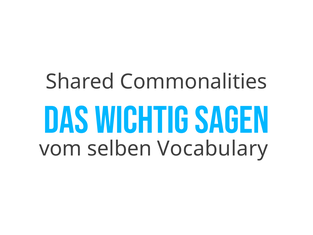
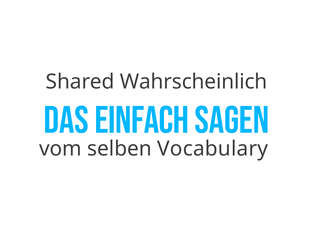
Commonalities: Commonalities -> Wahrscheinlich
wichtig: wichtig -> einfach
